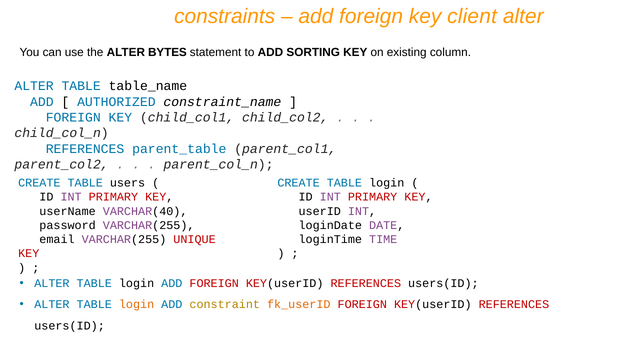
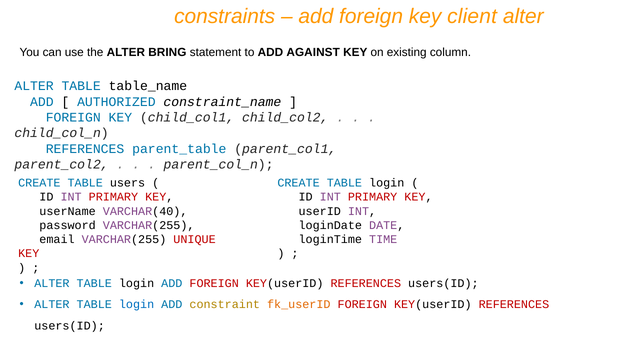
BYTES: BYTES -> BRING
SORTING: SORTING -> AGAINST
login at (137, 304) colour: orange -> blue
